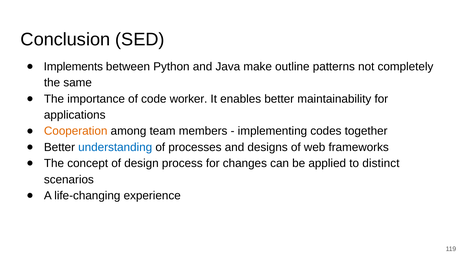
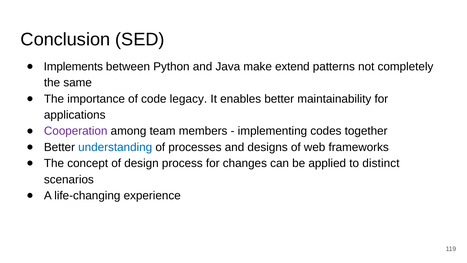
outline: outline -> extend
worker: worker -> legacy
Cooperation colour: orange -> purple
